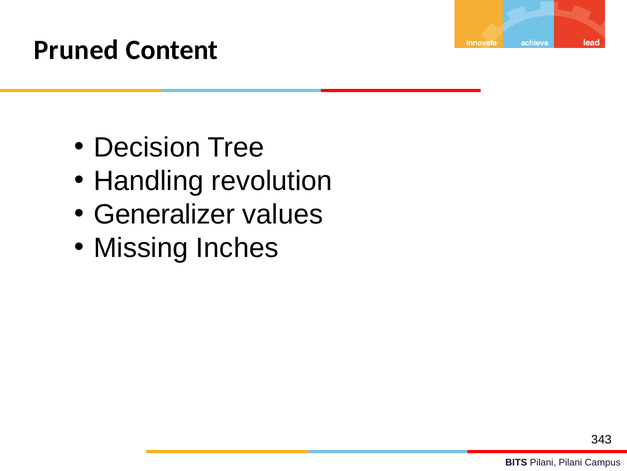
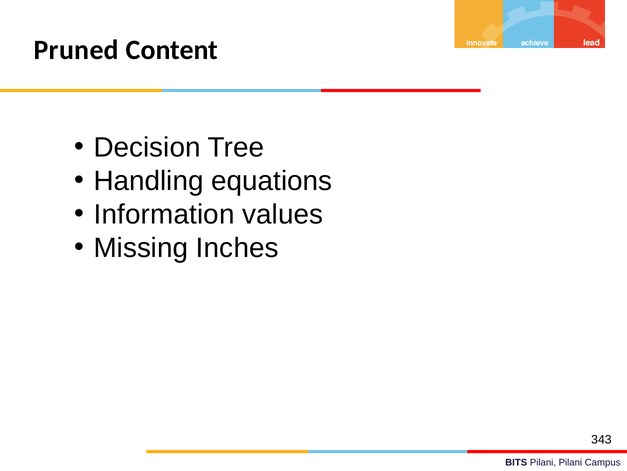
revolution: revolution -> equations
Generalizer: Generalizer -> Information
